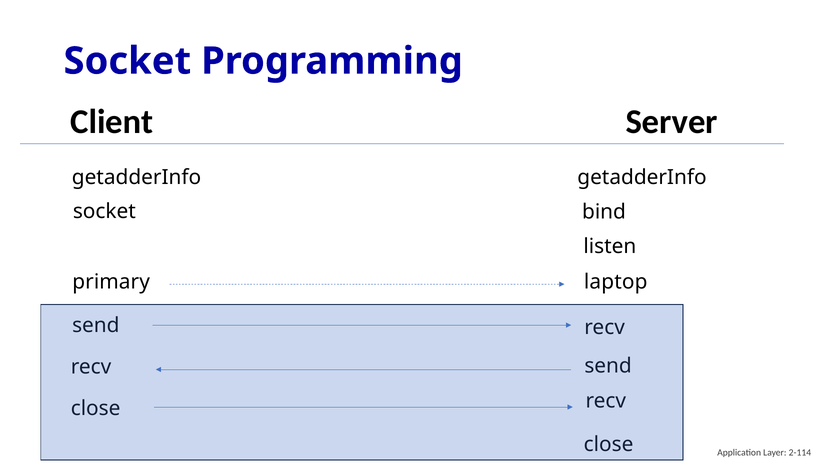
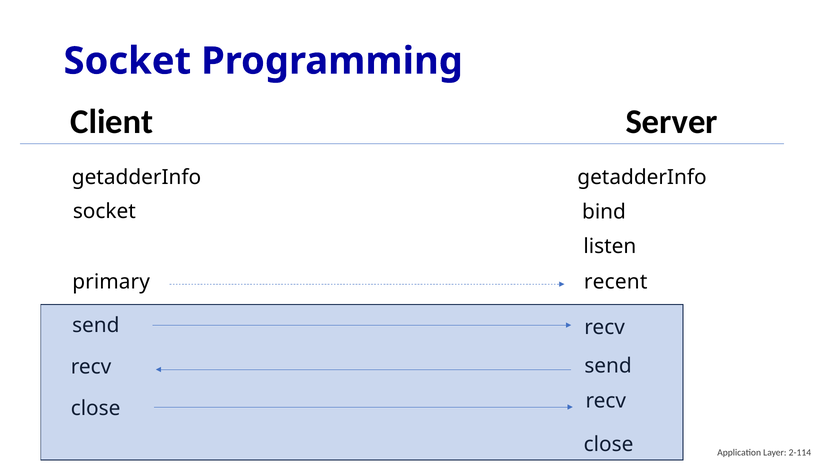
laptop: laptop -> recent
